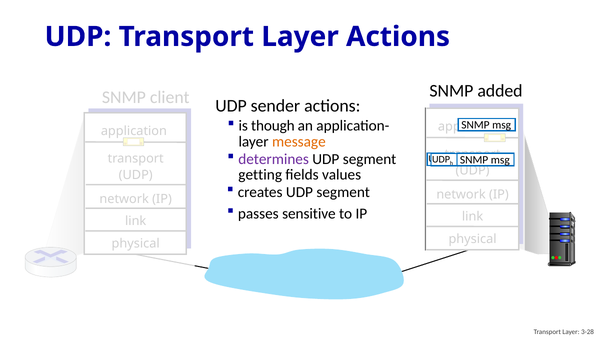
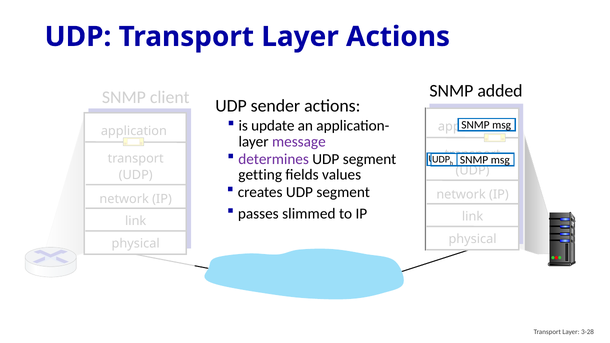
though: though -> update
message colour: orange -> purple
sensitive: sensitive -> slimmed
